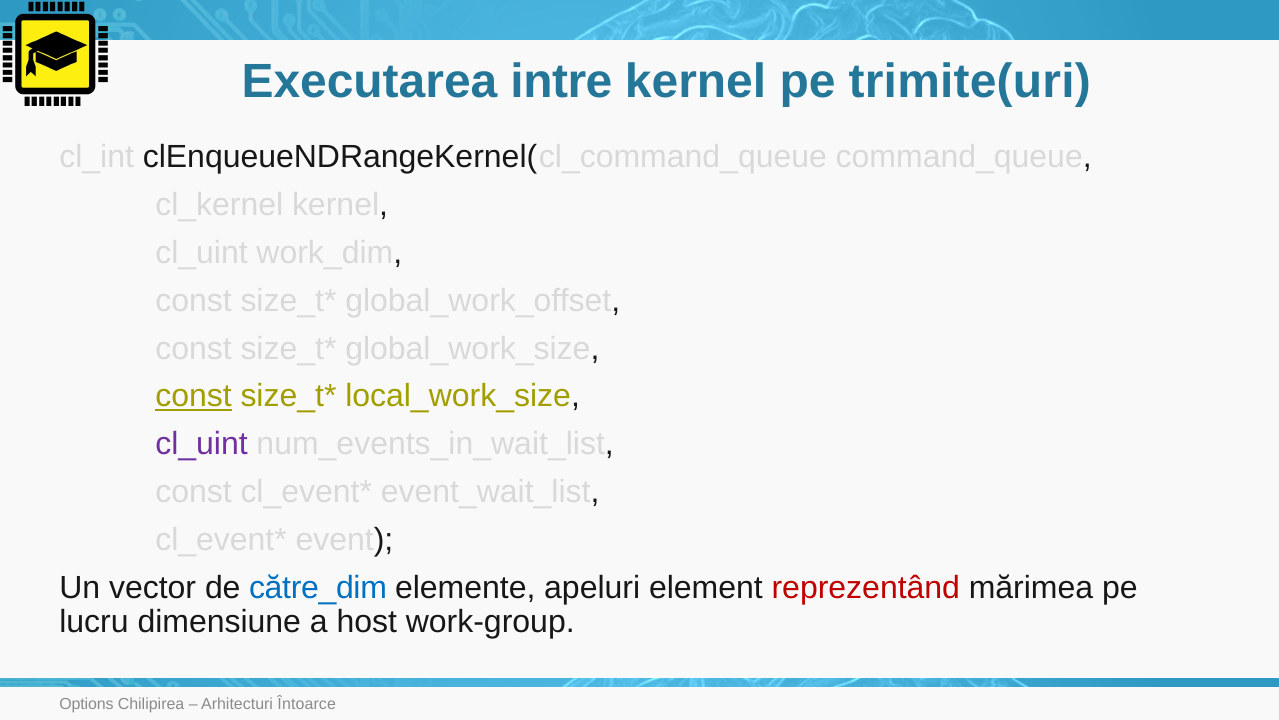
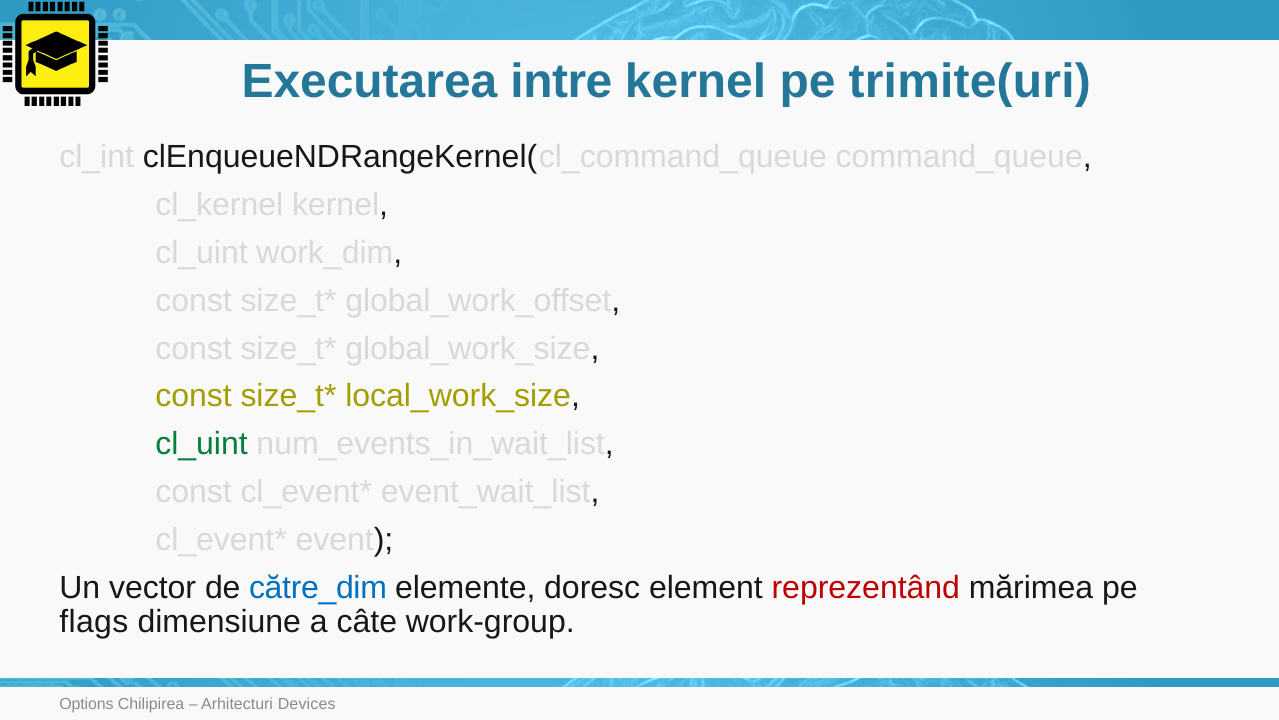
const at (193, 396) underline: present -> none
cl_uint at (201, 444) colour: purple -> green
apeluri: apeluri -> doresc
lucru: lucru -> flags
host: host -> câte
Întoarce: Întoarce -> Devices
